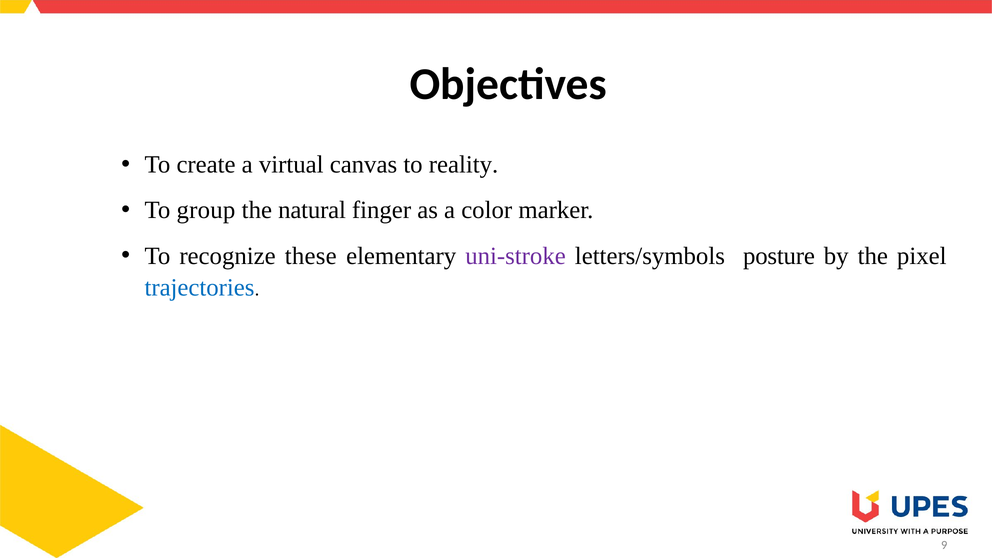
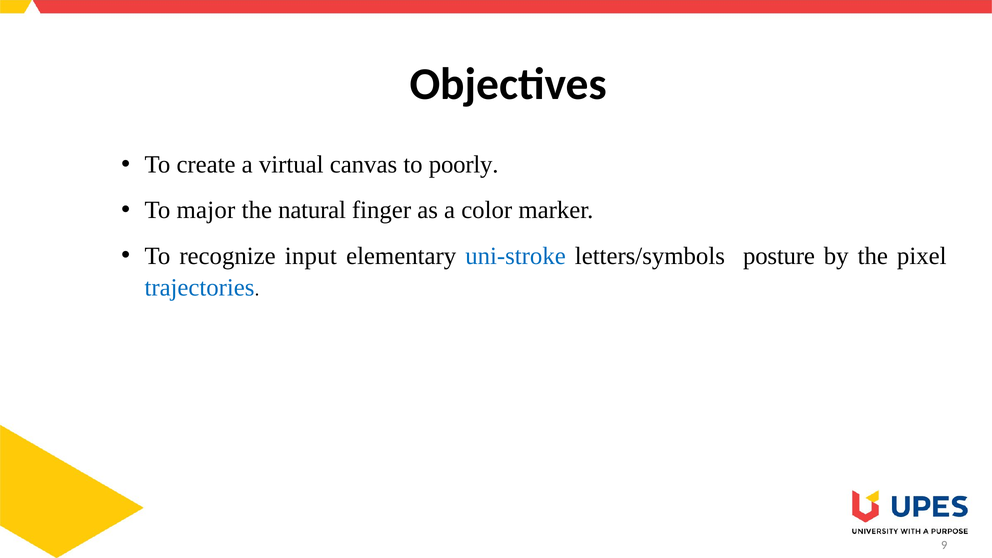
reality: reality -> poorly
group: group -> major
these: these -> input
uni-stroke colour: purple -> blue
